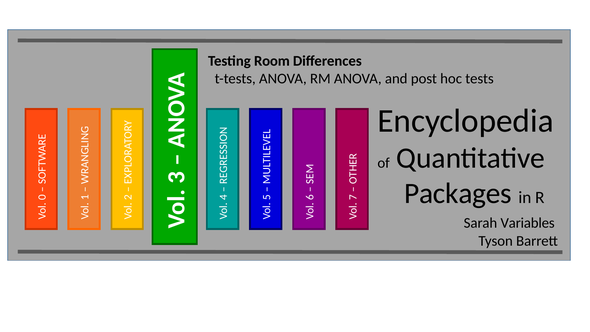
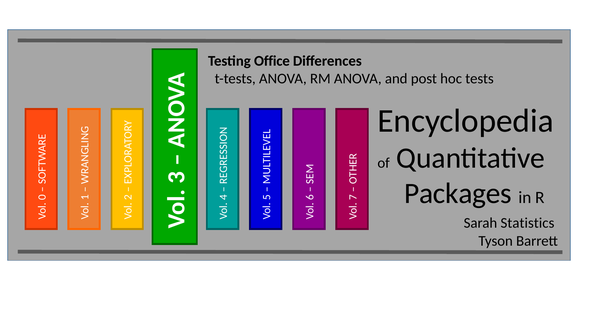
Room: Room -> Office
Variables: Variables -> Statistics
